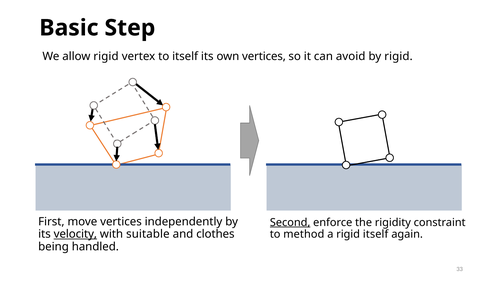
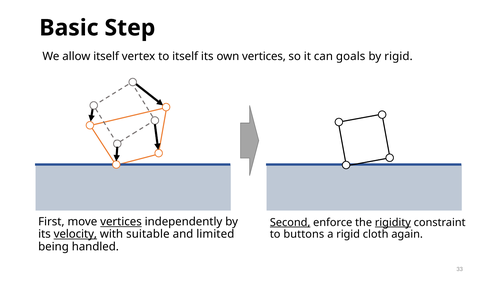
allow rigid: rigid -> itself
avoid: avoid -> goals
vertices at (121, 222) underline: none -> present
rigidity underline: none -> present
clothes: clothes -> limited
method: method -> buttons
rigid itself: itself -> cloth
